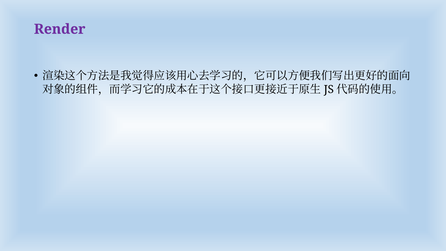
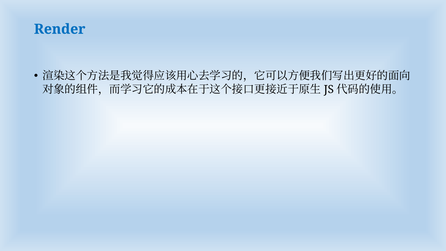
Render colour: purple -> blue
